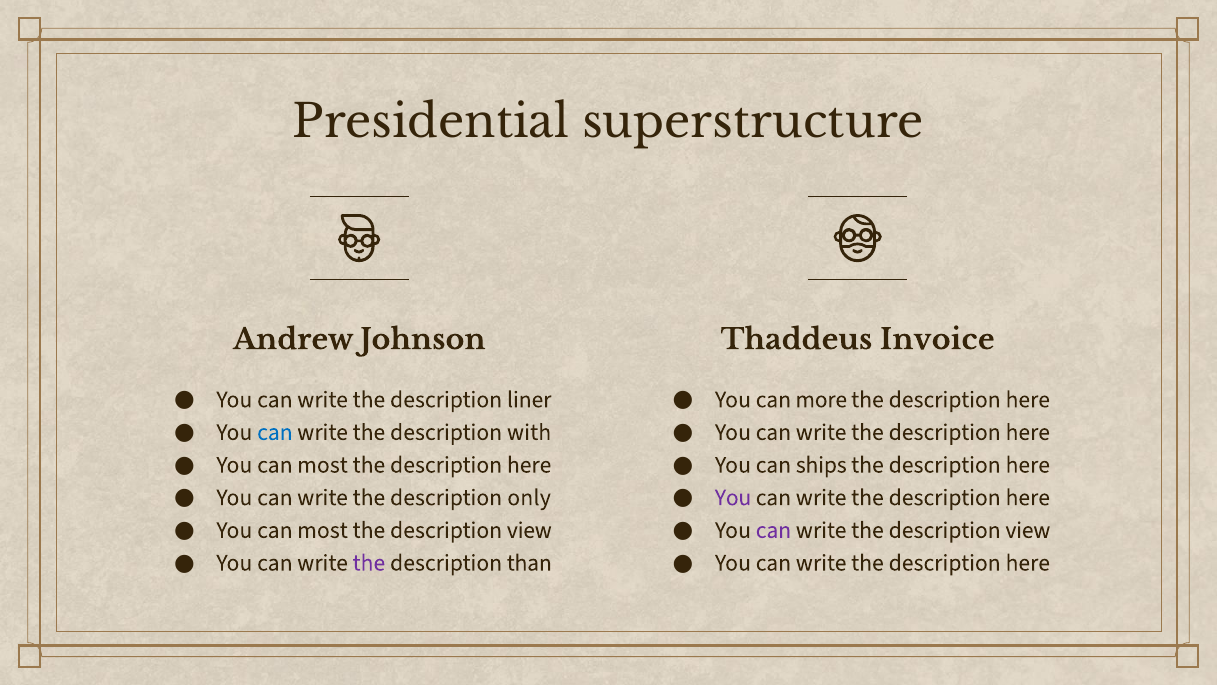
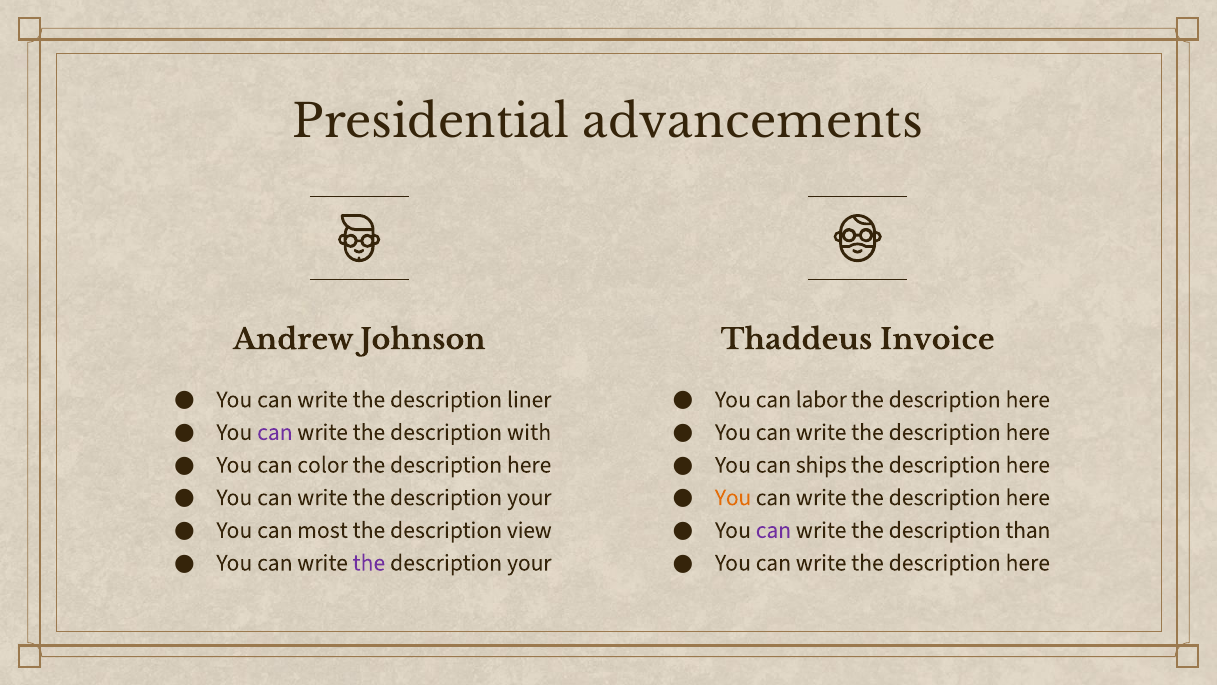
superstructure: superstructure -> advancements
more: more -> labor
can at (275, 432) colour: blue -> purple
most at (323, 464): most -> color
only at (529, 497): only -> your
You at (733, 497) colour: purple -> orange
write the description view: view -> than
than at (529, 562): than -> your
